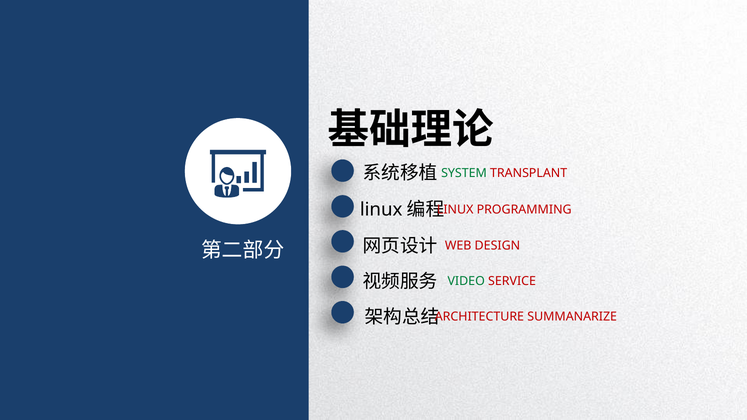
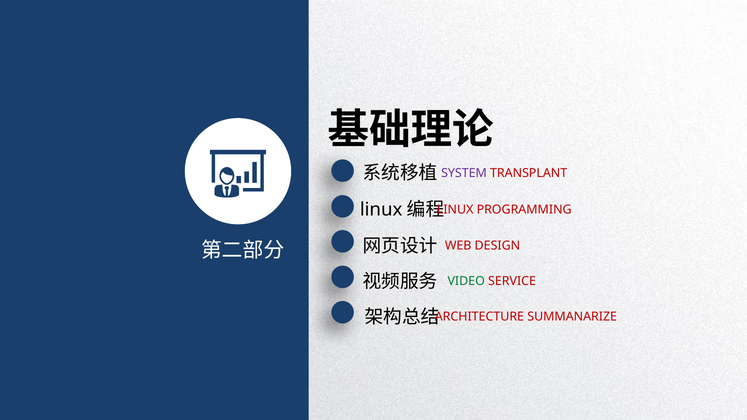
SYSTEM colour: green -> purple
